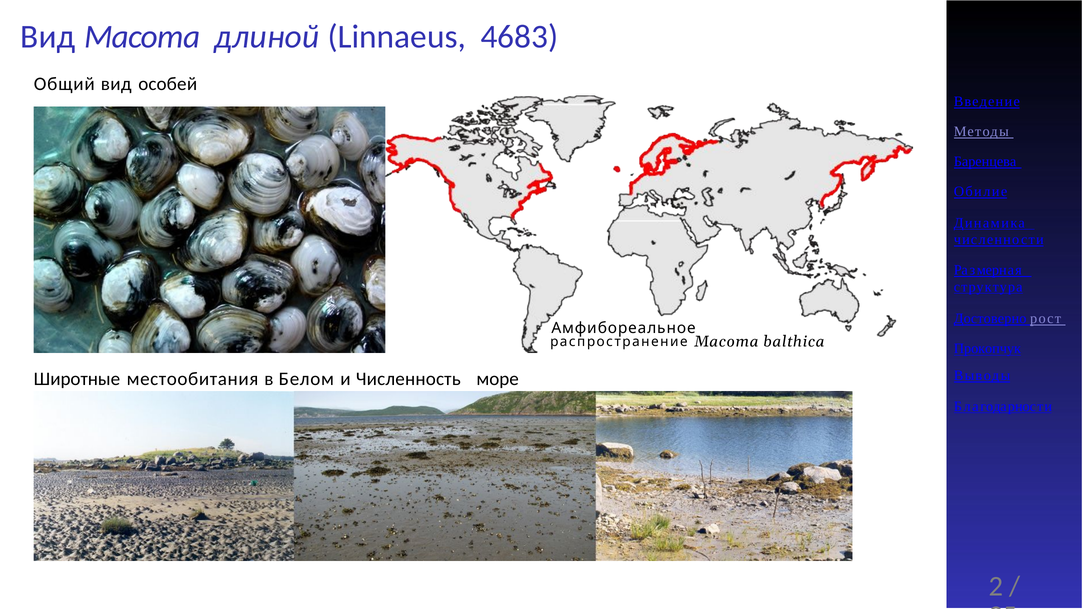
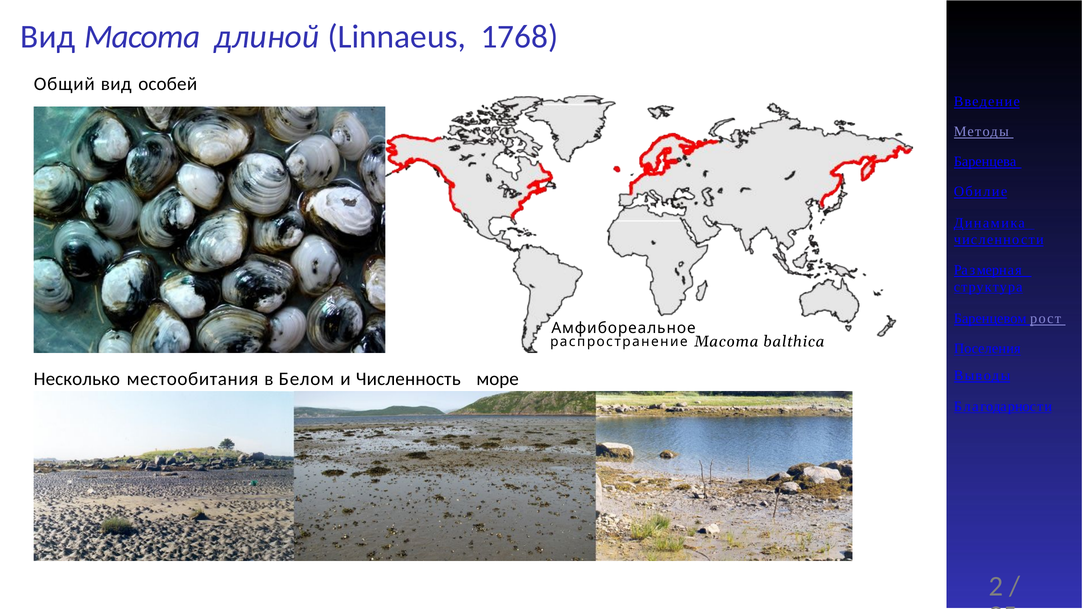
4683: 4683 -> 1768
Достоверно: Достоверно -> Баренцевом
Прокопчук: Прокопчук -> Поселения
Широтные: Широтные -> Несколько
